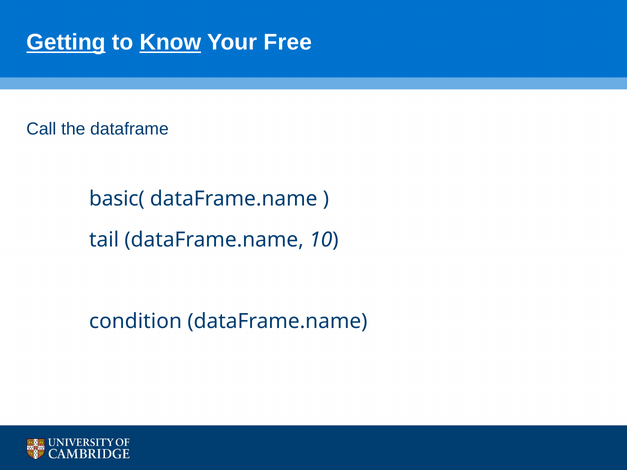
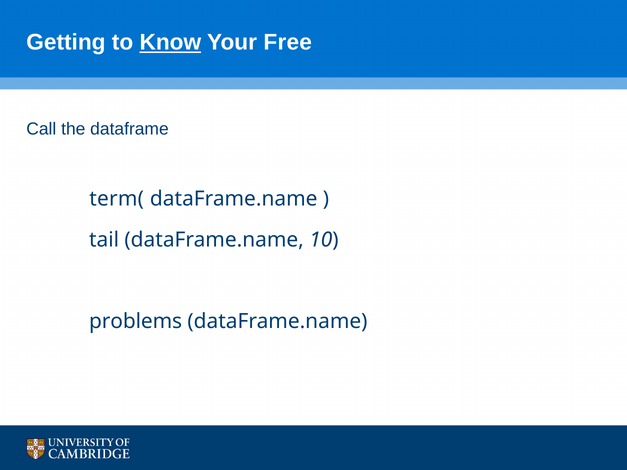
Getting underline: present -> none
basic(: basic( -> term(
condition: condition -> problems
